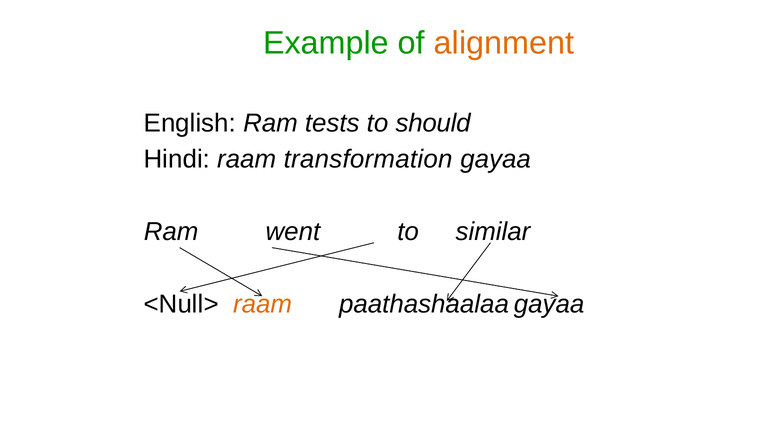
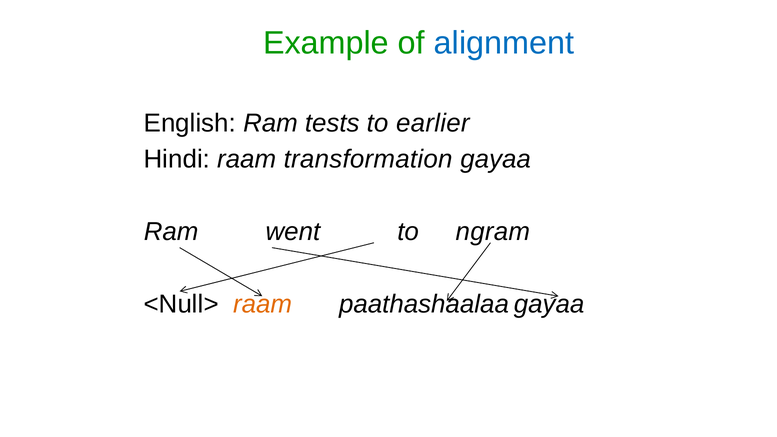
alignment colour: orange -> blue
should: should -> earlier
similar: similar -> ngram
